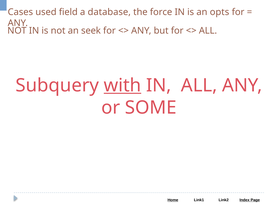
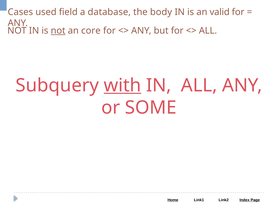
force: force -> body
opts: opts -> valid
not at (58, 31) underline: none -> present
seek: seek -> core
